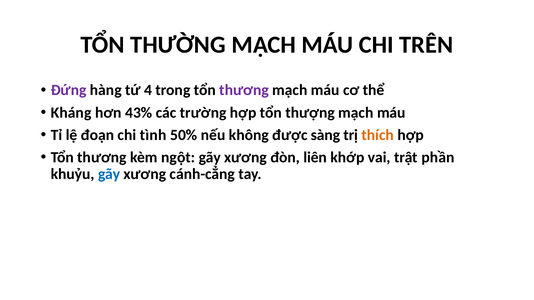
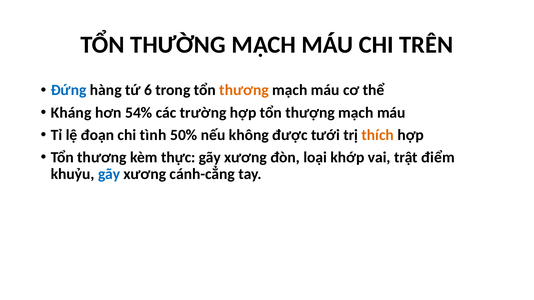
Đứng colour: purple -> blue
4: 4 -> 6
thương at (244, 90) colour: purple -> orange
43%: 43% -> 54%
sàng: sàng -> tưới
ngột: ngột -> thực
liên: liên -> loại
phần: phần -> điểm
